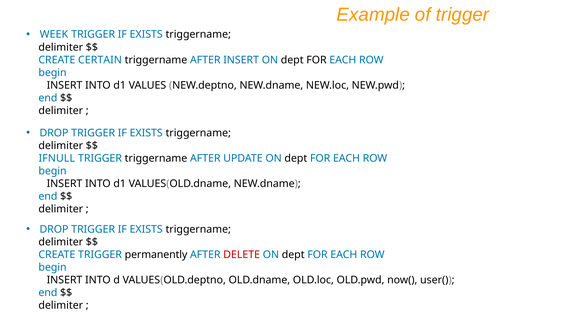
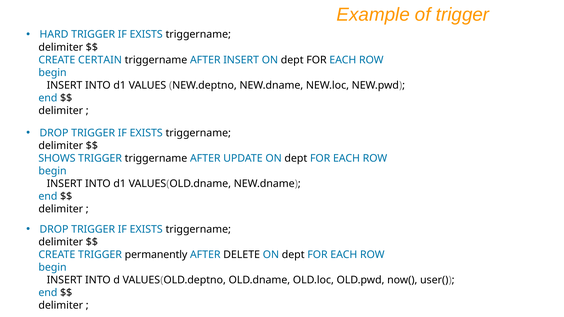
WEEK: WEEK -> HARD
IFNULL: IFNULL -> SHOWS
DELETE colour: red -> black
